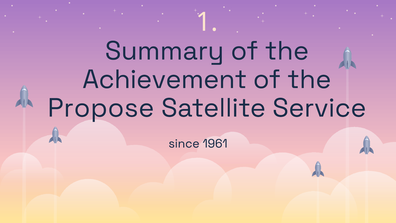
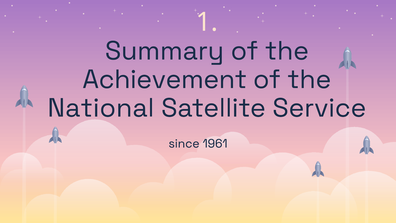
Propose: Propose -> National
